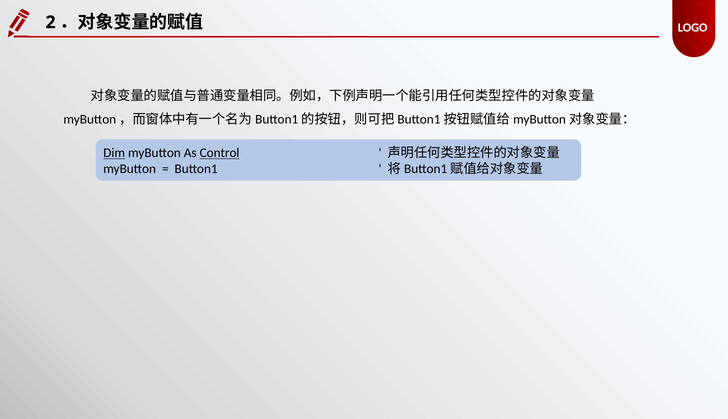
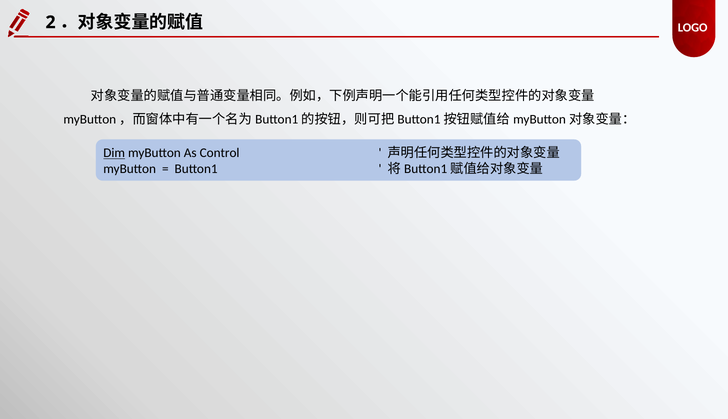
Control underline: present -> none
